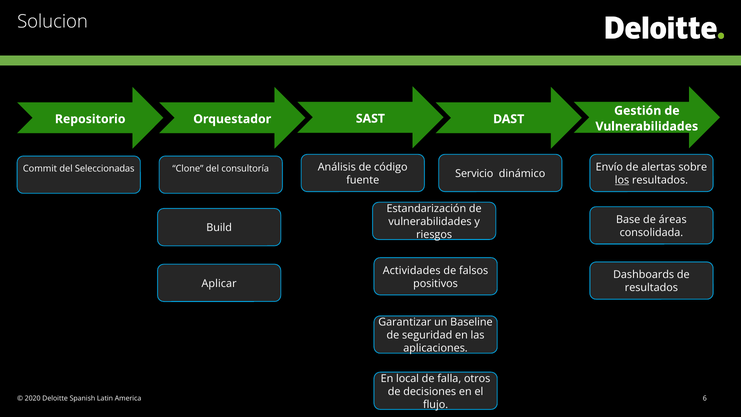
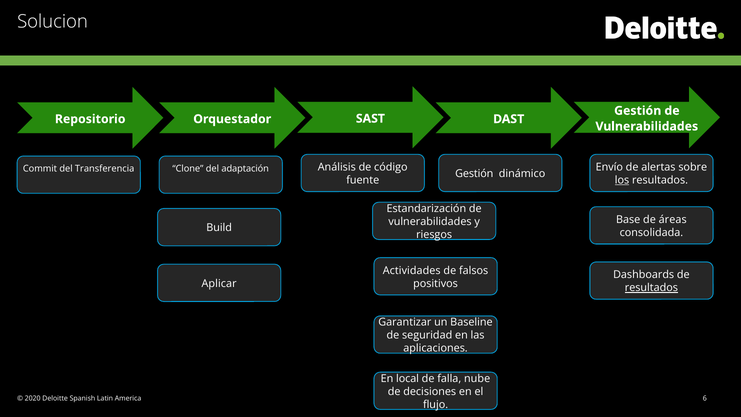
Seleccionadas: Seleccionadas -> Transferencia
consultoría: consultoría -> adaptación
Servicio at (474, 174): Servicio -> Gestión
resultados at (651, 288) underline: none -> present
otros: otros -> nube
